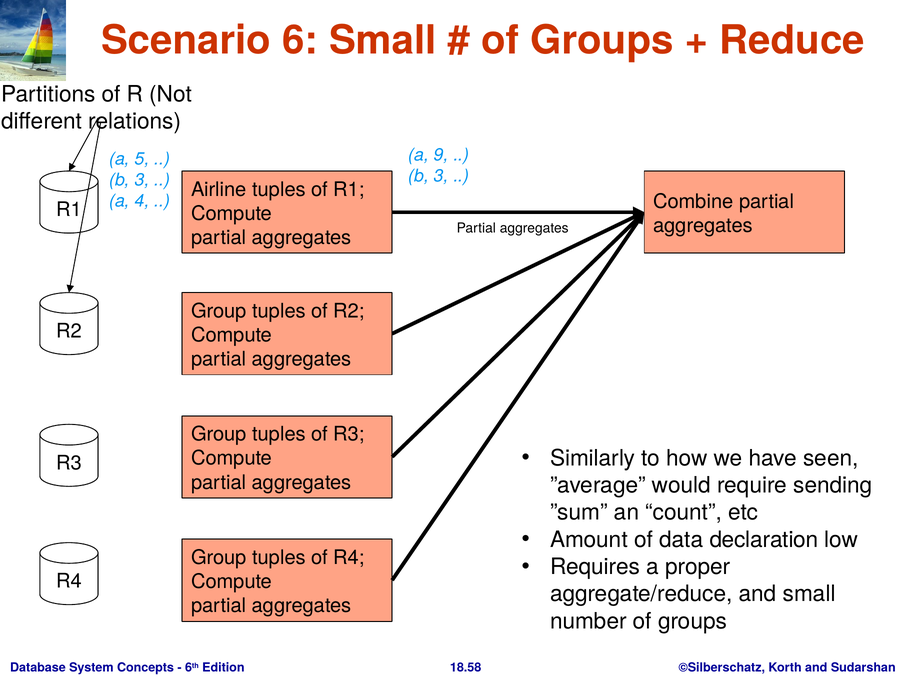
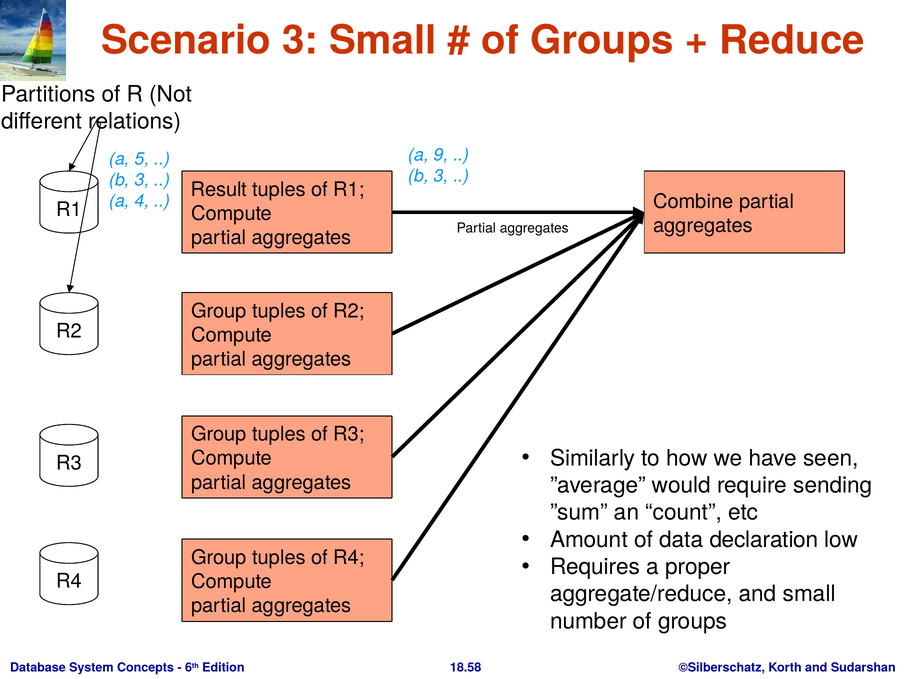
Scenario 6: 6 -> 3
Airline: Airline -> Result
